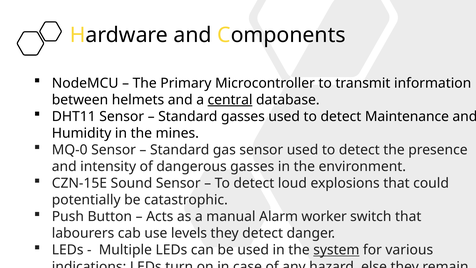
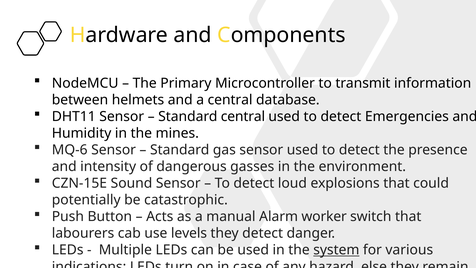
central at (230, 100) underline: present -> none
Standard gasses: gasses -> central
Maintenance: Maintenance -> Emergencies
MQ-0: MQ-0 -> MQ-6
